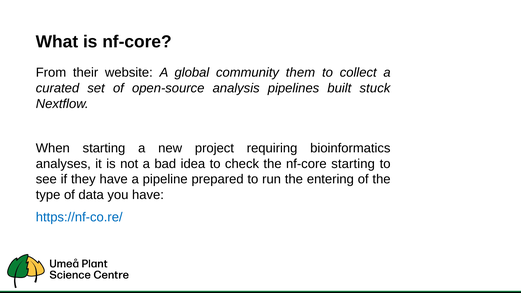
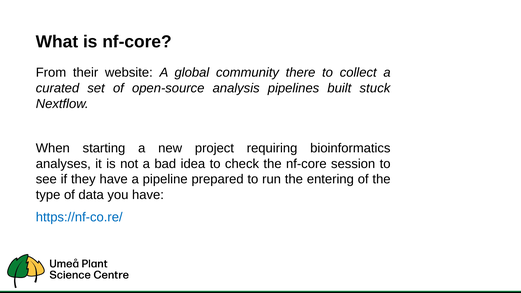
them: them -> there
nf-core starting: starting -> session
